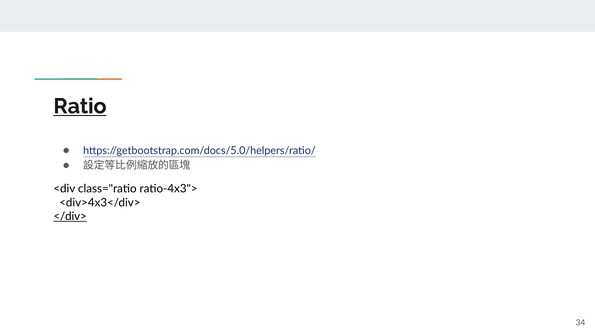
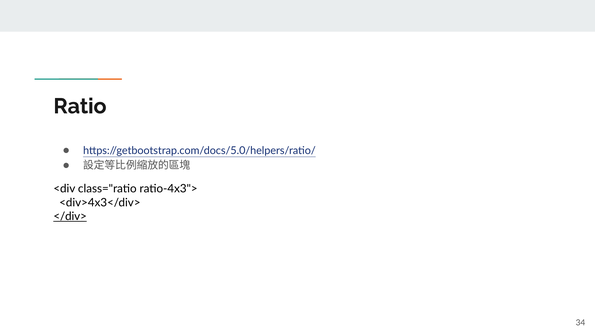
Ratio underline: present -> none
